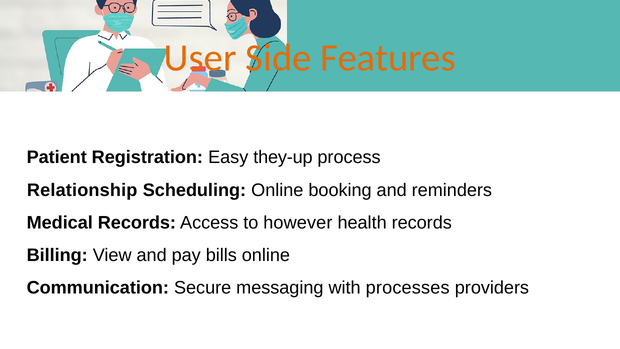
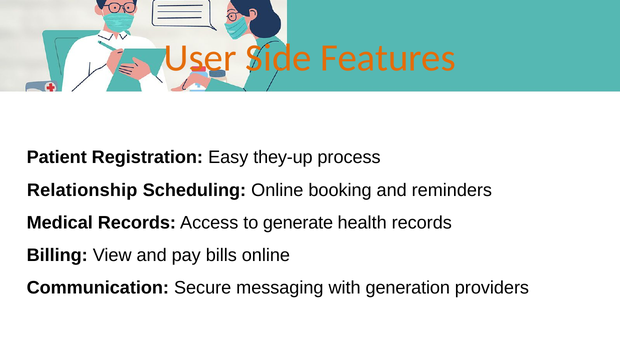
however: however -> generate
processes: processes -> generation
